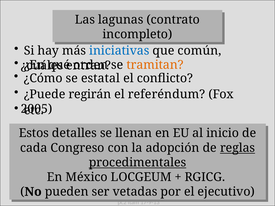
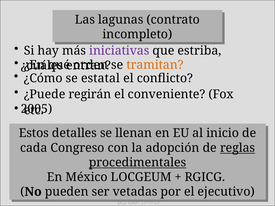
iniciativas colour: blue -> purple
común: común -> estriba
referéndum: referéndum -> conveniente
